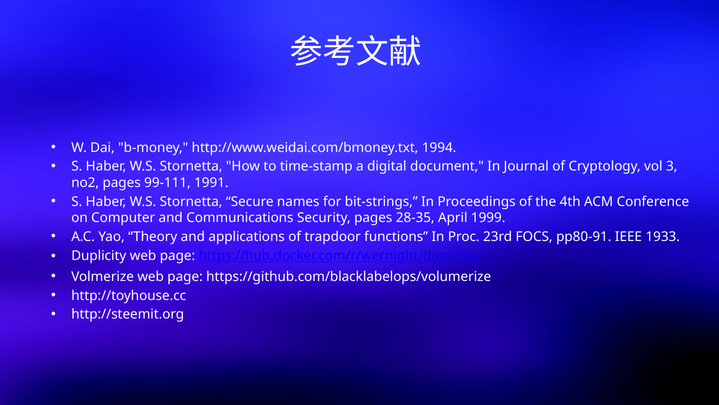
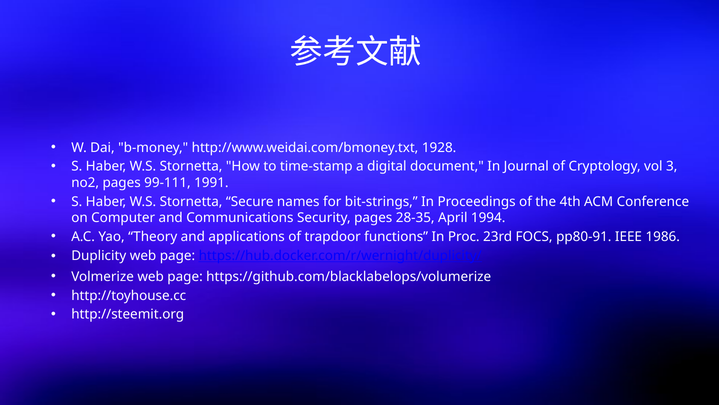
1994: 1994 -> 1928
1999: 1999 -> 1994
1933: 1933 -> 1986
